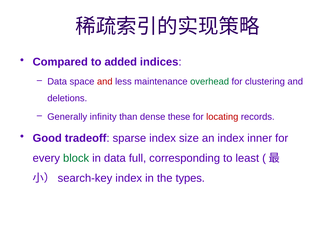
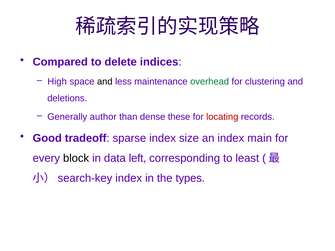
added: added -> delete
Data at (57, 82): Data -> High
and at (105, 82) colour: red -> black
infinity: infinity -> author
inner: inner -> main
block colour: green -> black
full: full -> left
